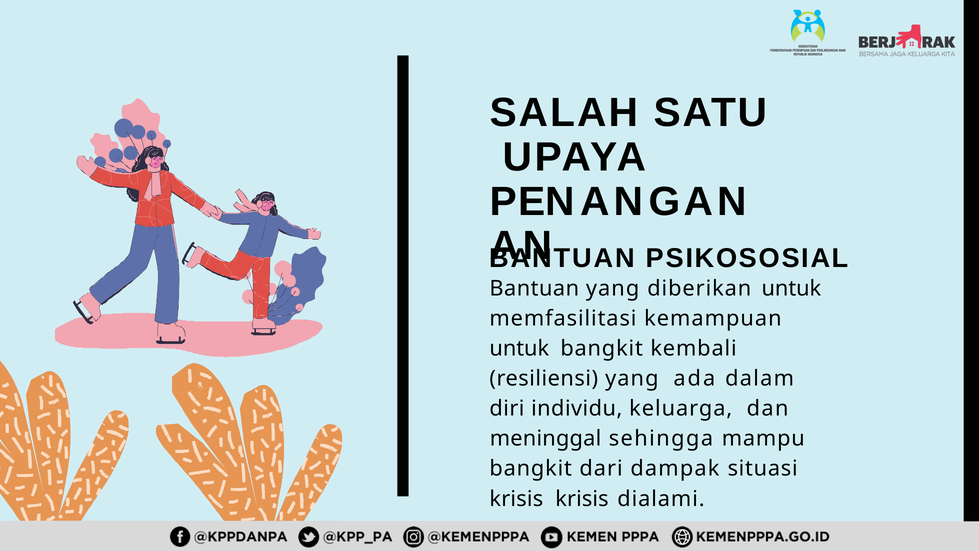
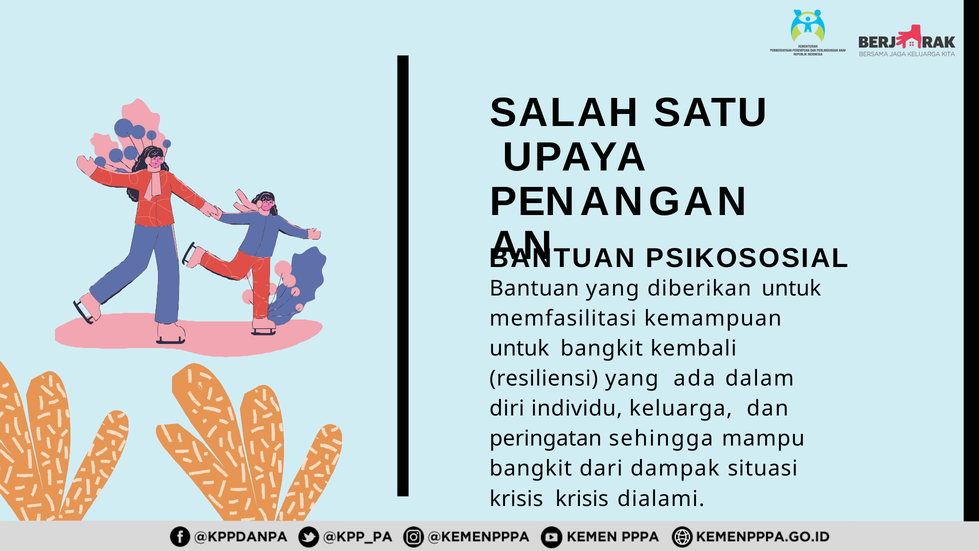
meninggal: meninggal -> peringatan
